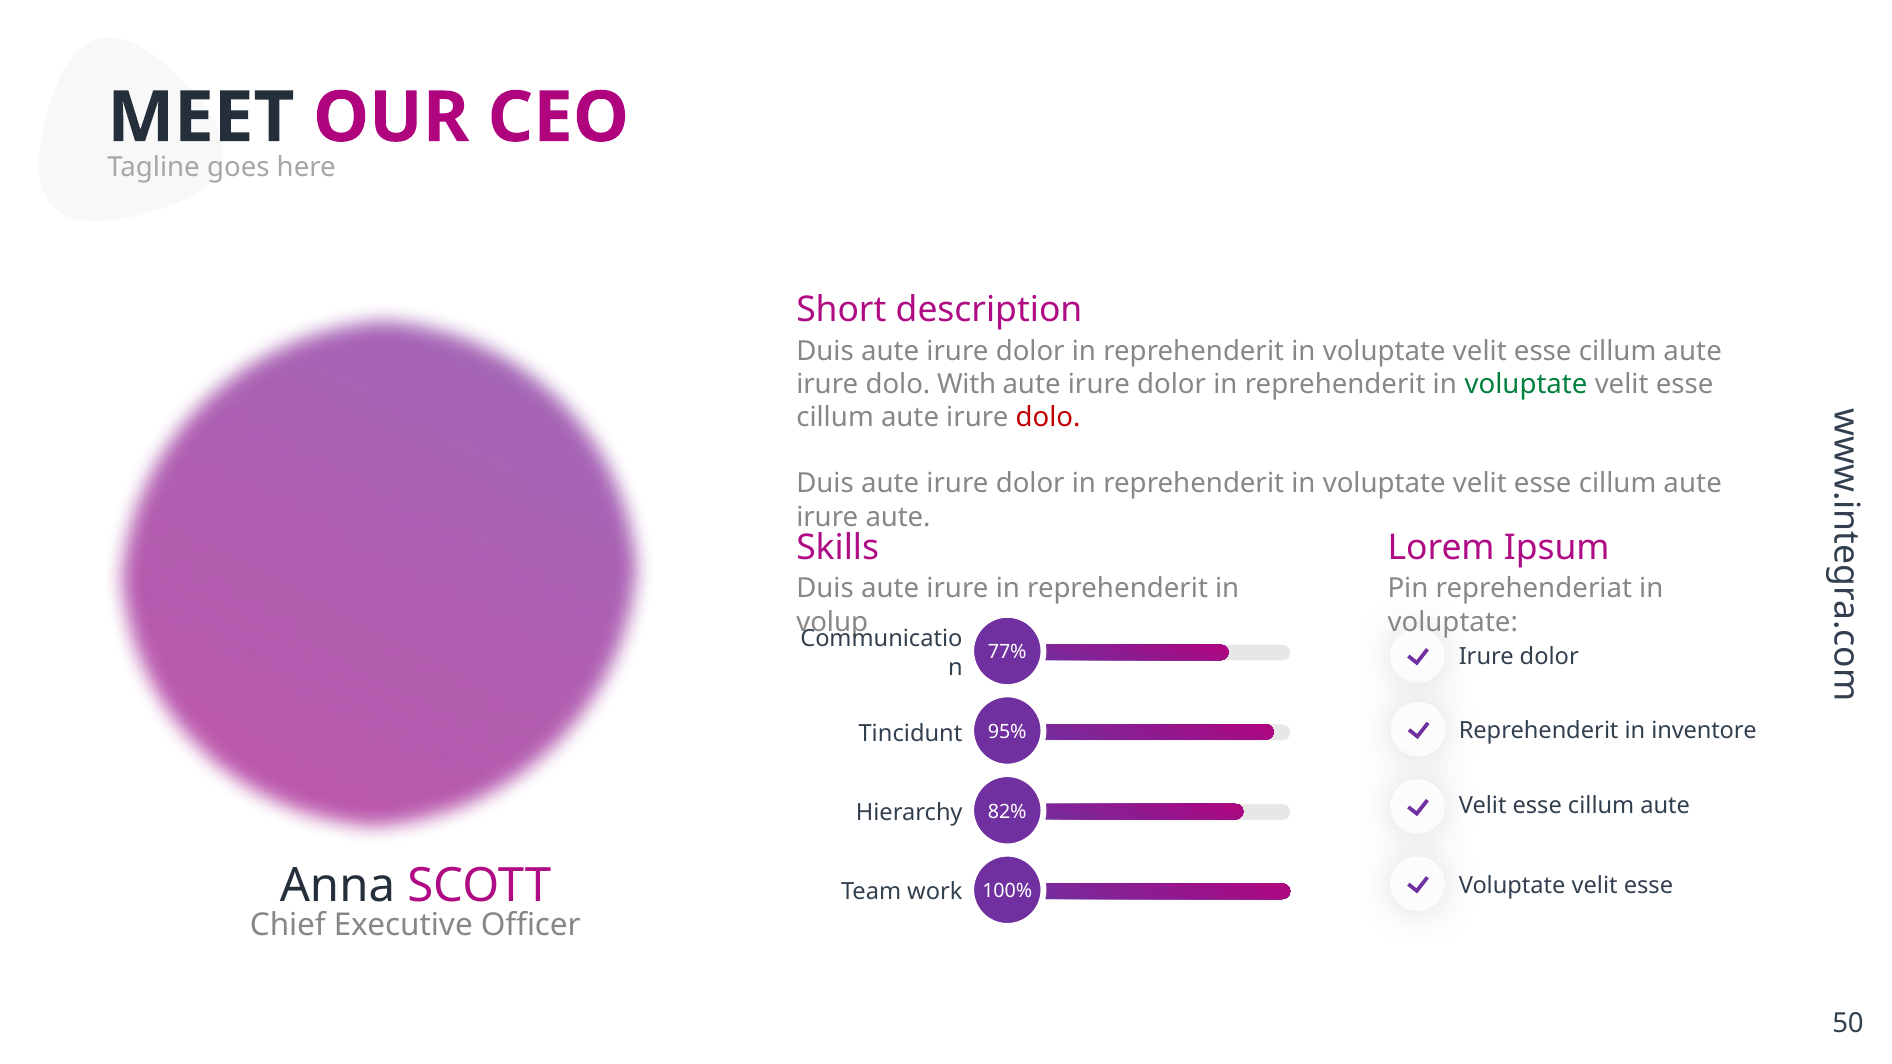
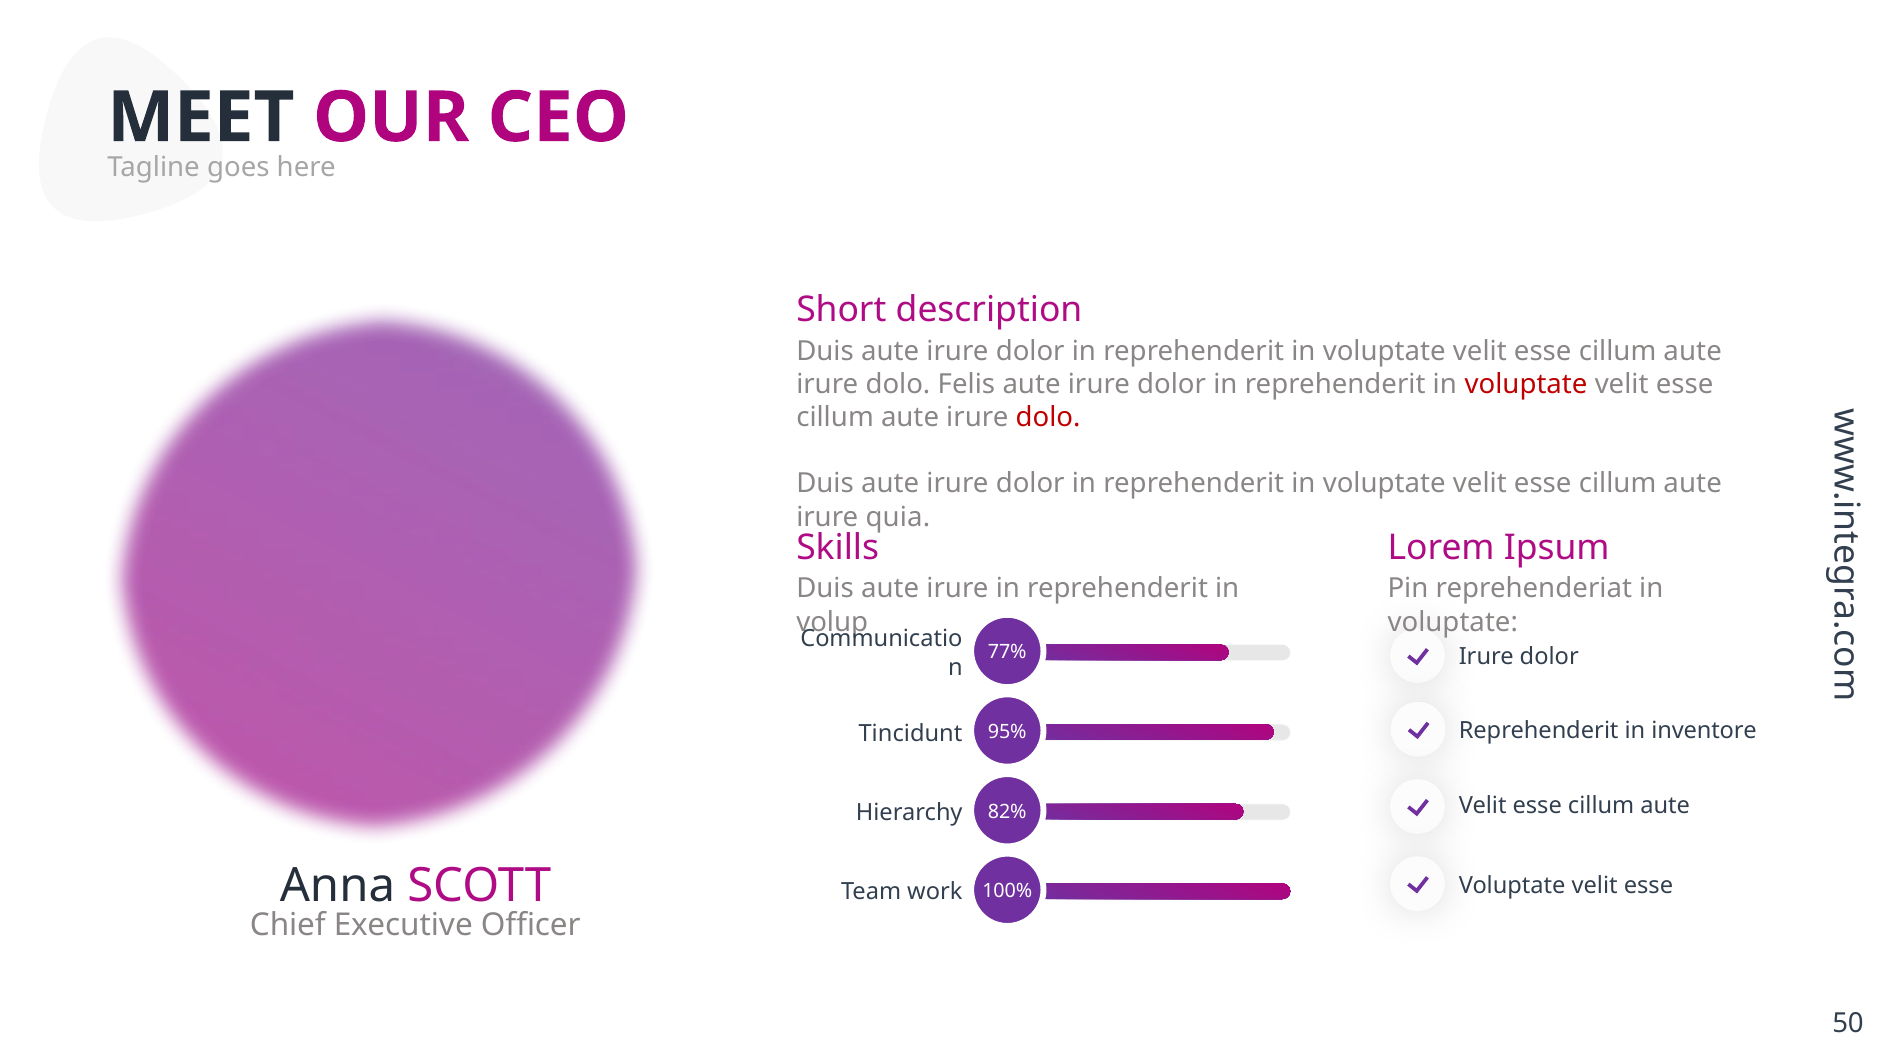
With: With -> Felis
voluptate at (1526, 385) colour: green -> red
irure aute: aute -> quia
